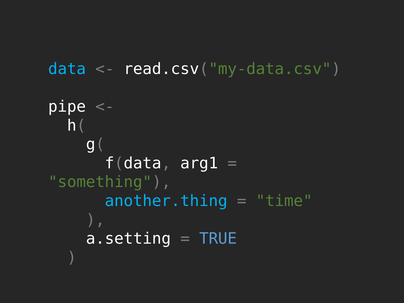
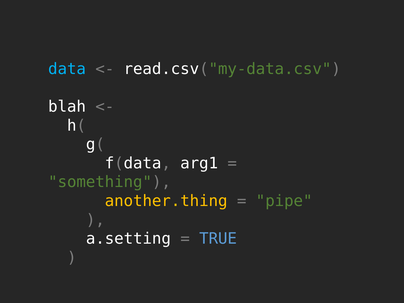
pipe: pipe -> blah
another.thing colour: light blue -> yellow
time: time -> pipe
